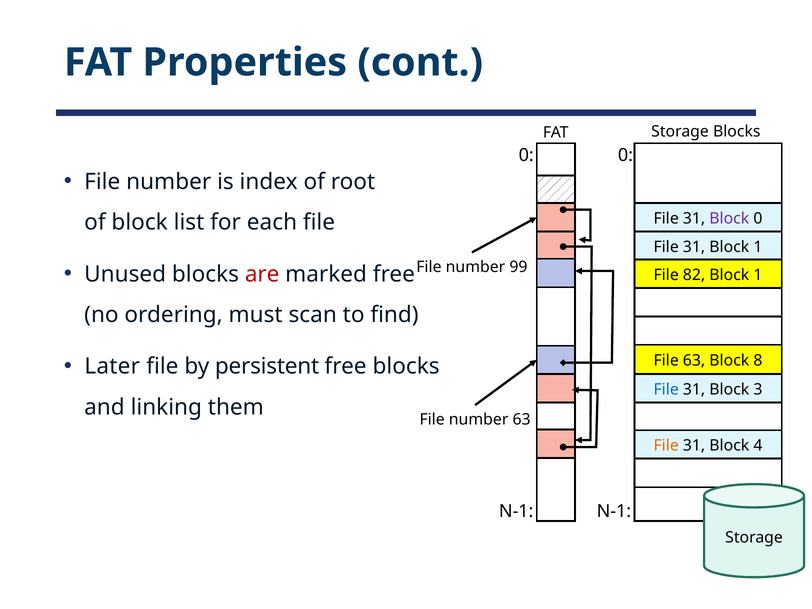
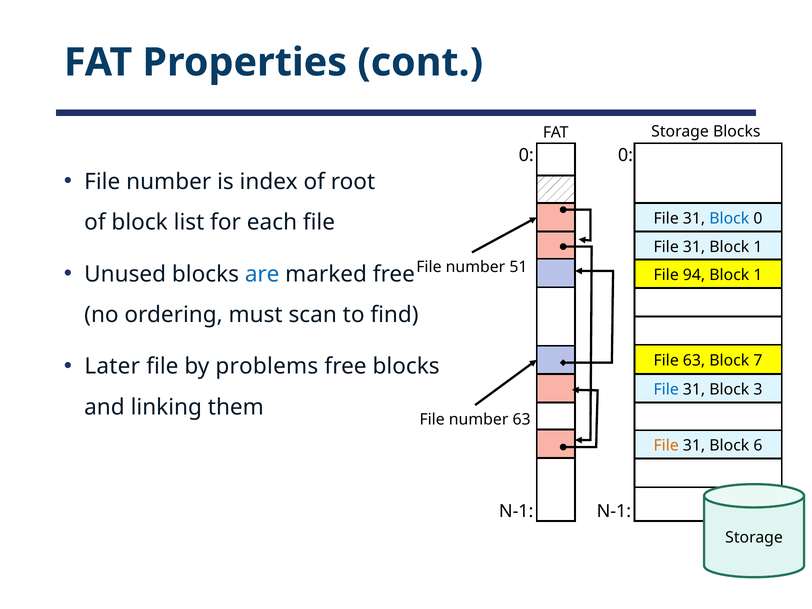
Block at (729, 218) colour: purple -> blue
are colour: red -> blue
99: 99 -> 51
82: 82 -> 94
persistent: persistent -> problems
8: 8 -> 7
4: 4 -> 6
